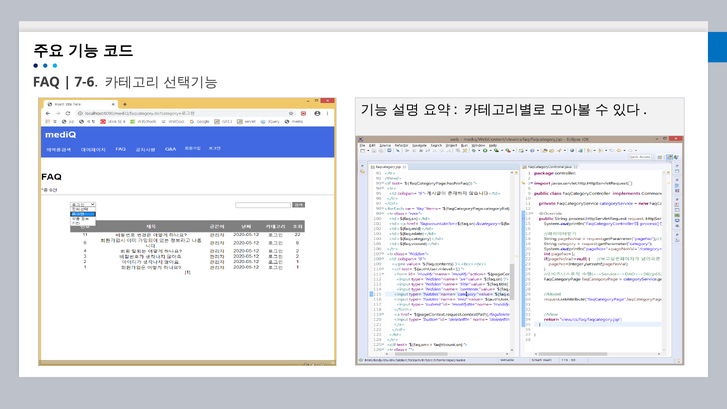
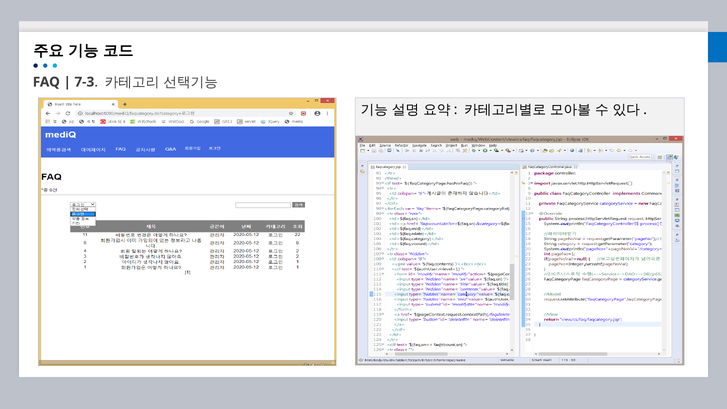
7-6: 7-6 -> 7-3
